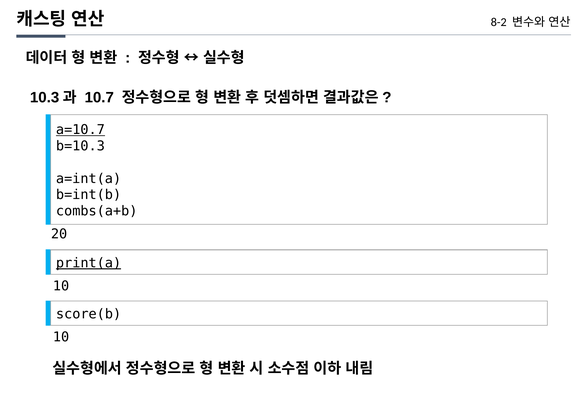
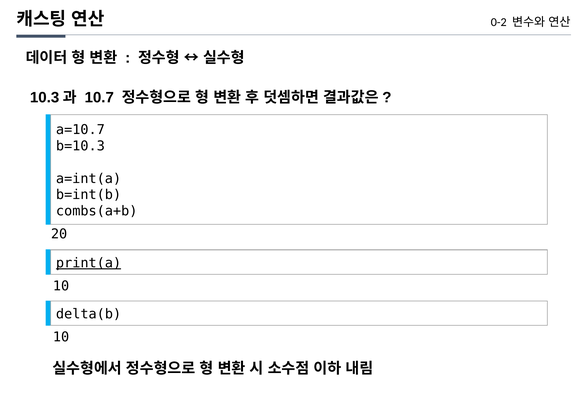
8-2: 8-2 -> 0-2
a=10.7 underline: present -> none
score(b: score(b -> delta(b
